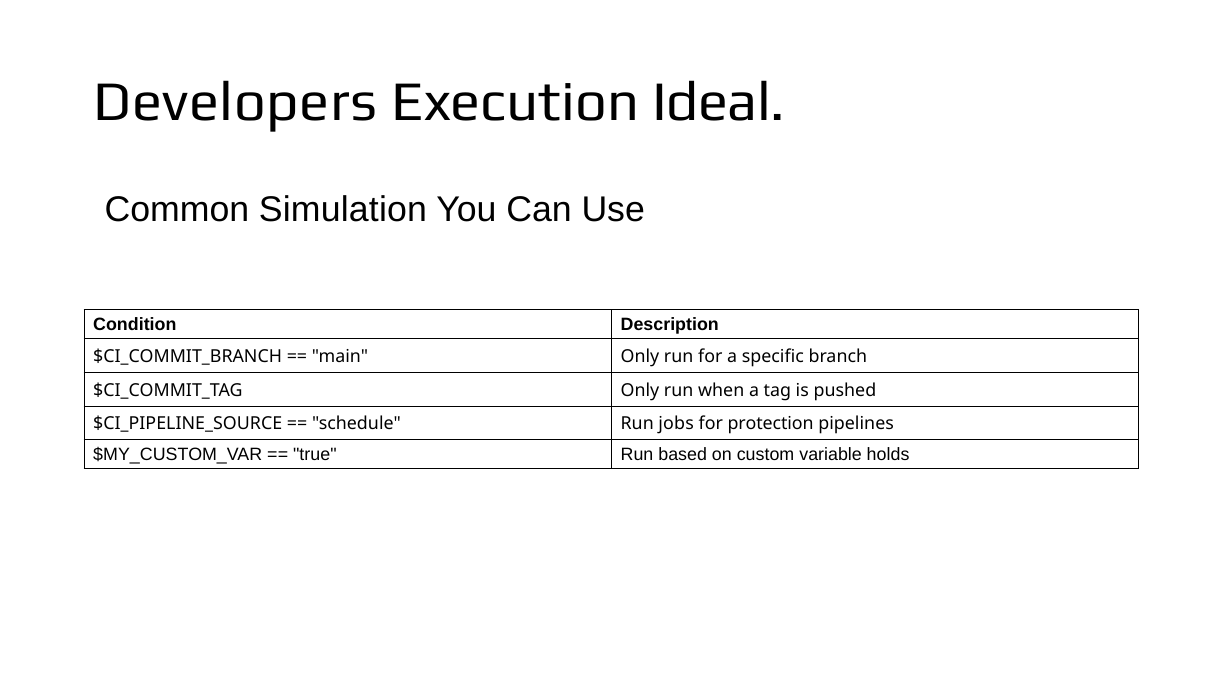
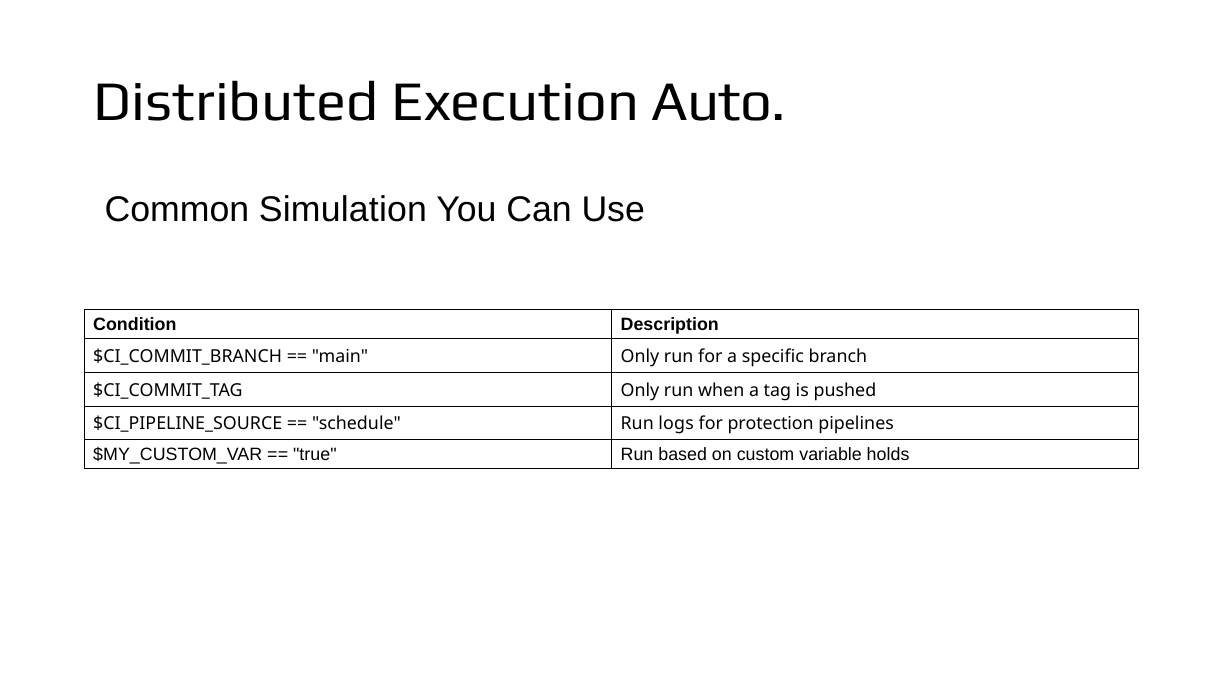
Developers: Developers -> Distributed
Ideal: Ideal -> Auto
jobs: jobs -> logs
